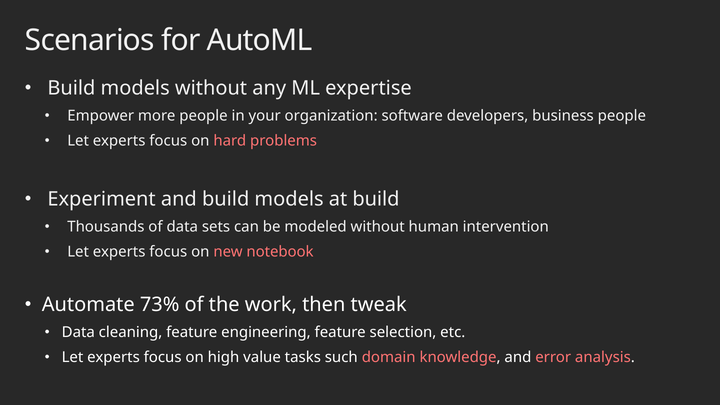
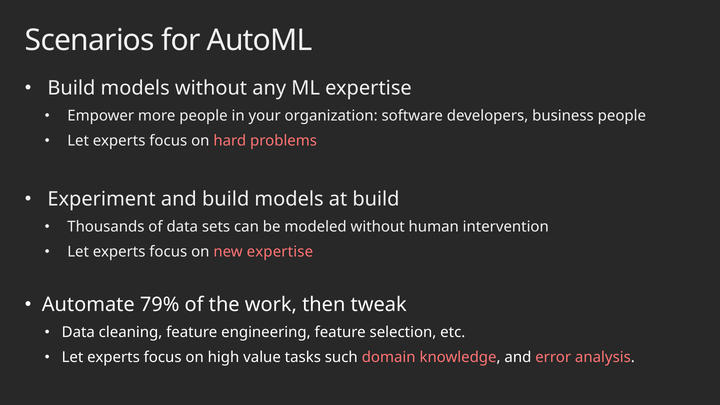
new notebook: notebook -> expertise
73%: 73% -> 79%
